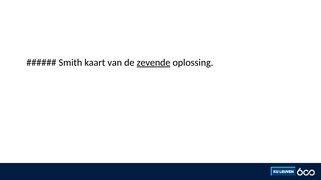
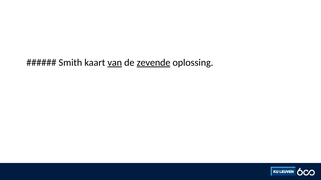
van underline: none -> present
